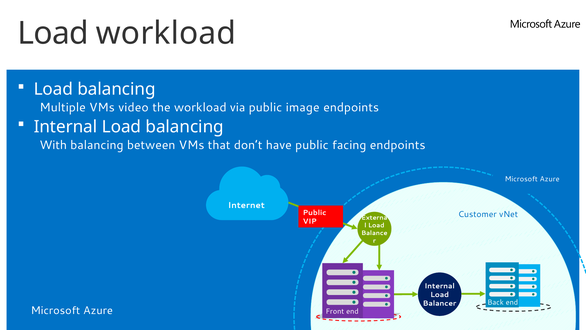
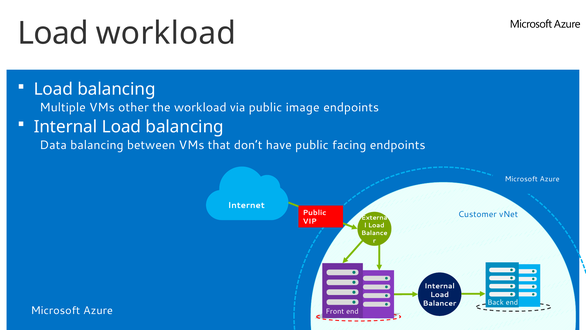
video: video -> other
With: With -> Data
